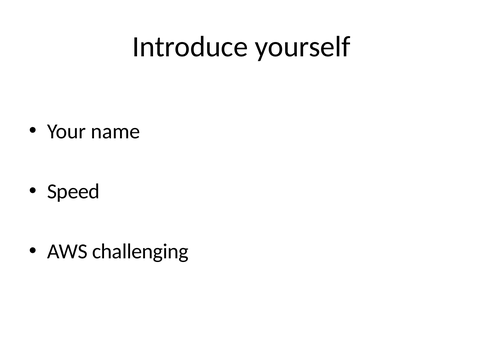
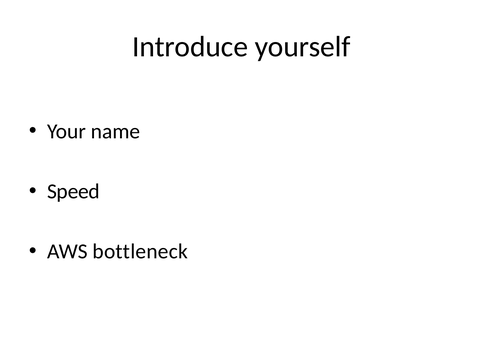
challenging: challenging -> bottleneck
